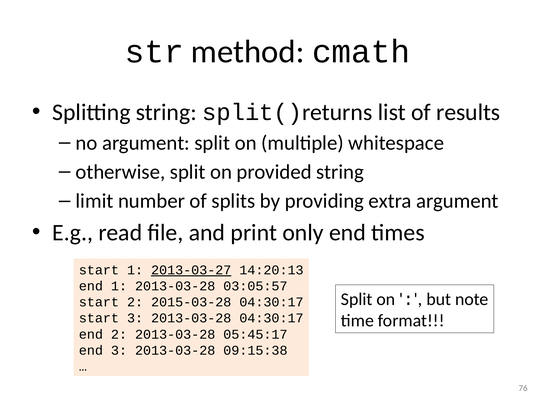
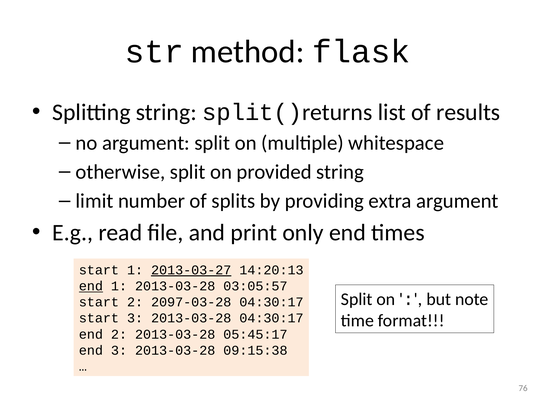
cmath: cmath -> flask
end at (91, 286) underline: none -> present
2015-03-28: 2015-03-28 -> 2097-03-28
